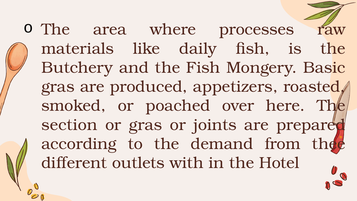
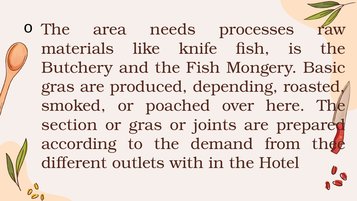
where: where -> needs
daily: daily -> knife
appetizers: appetizers -> depending
